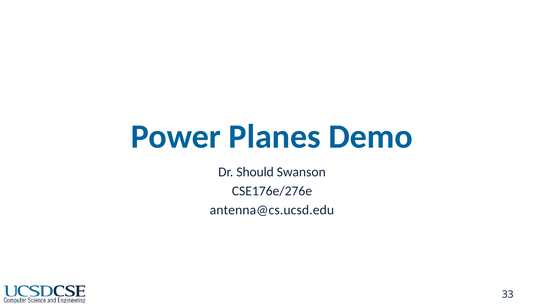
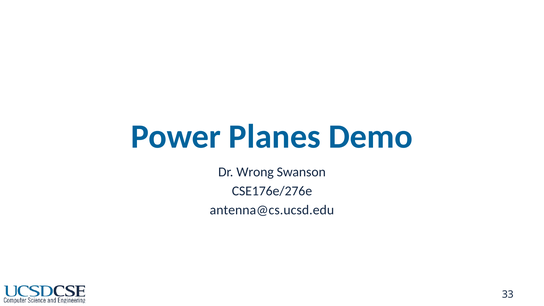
Should: Should -> Wrong
